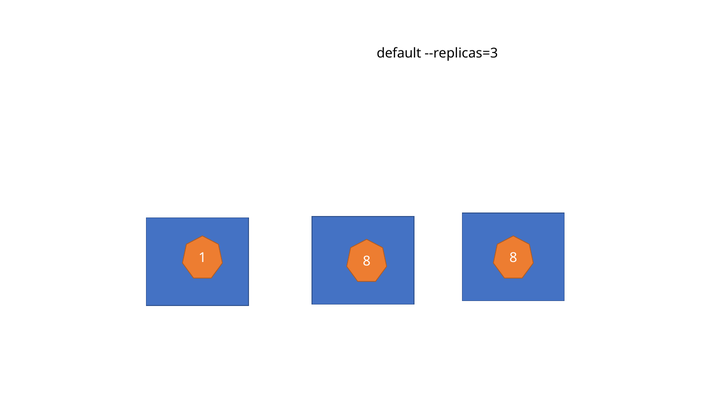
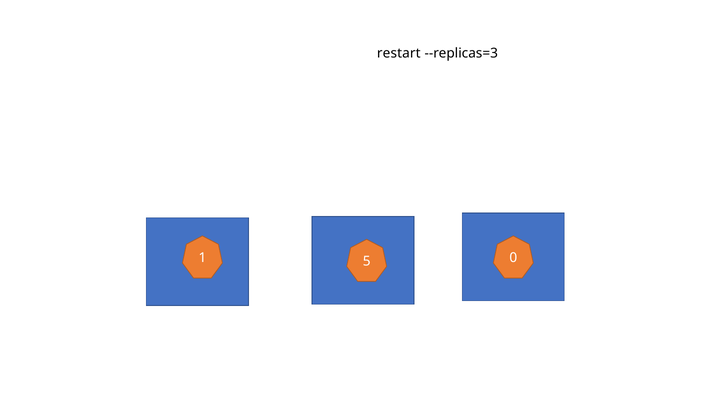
default: default -> restart
8 at (367, 262): 8 -> 5
8 at (513, 258): 8 -> 0
